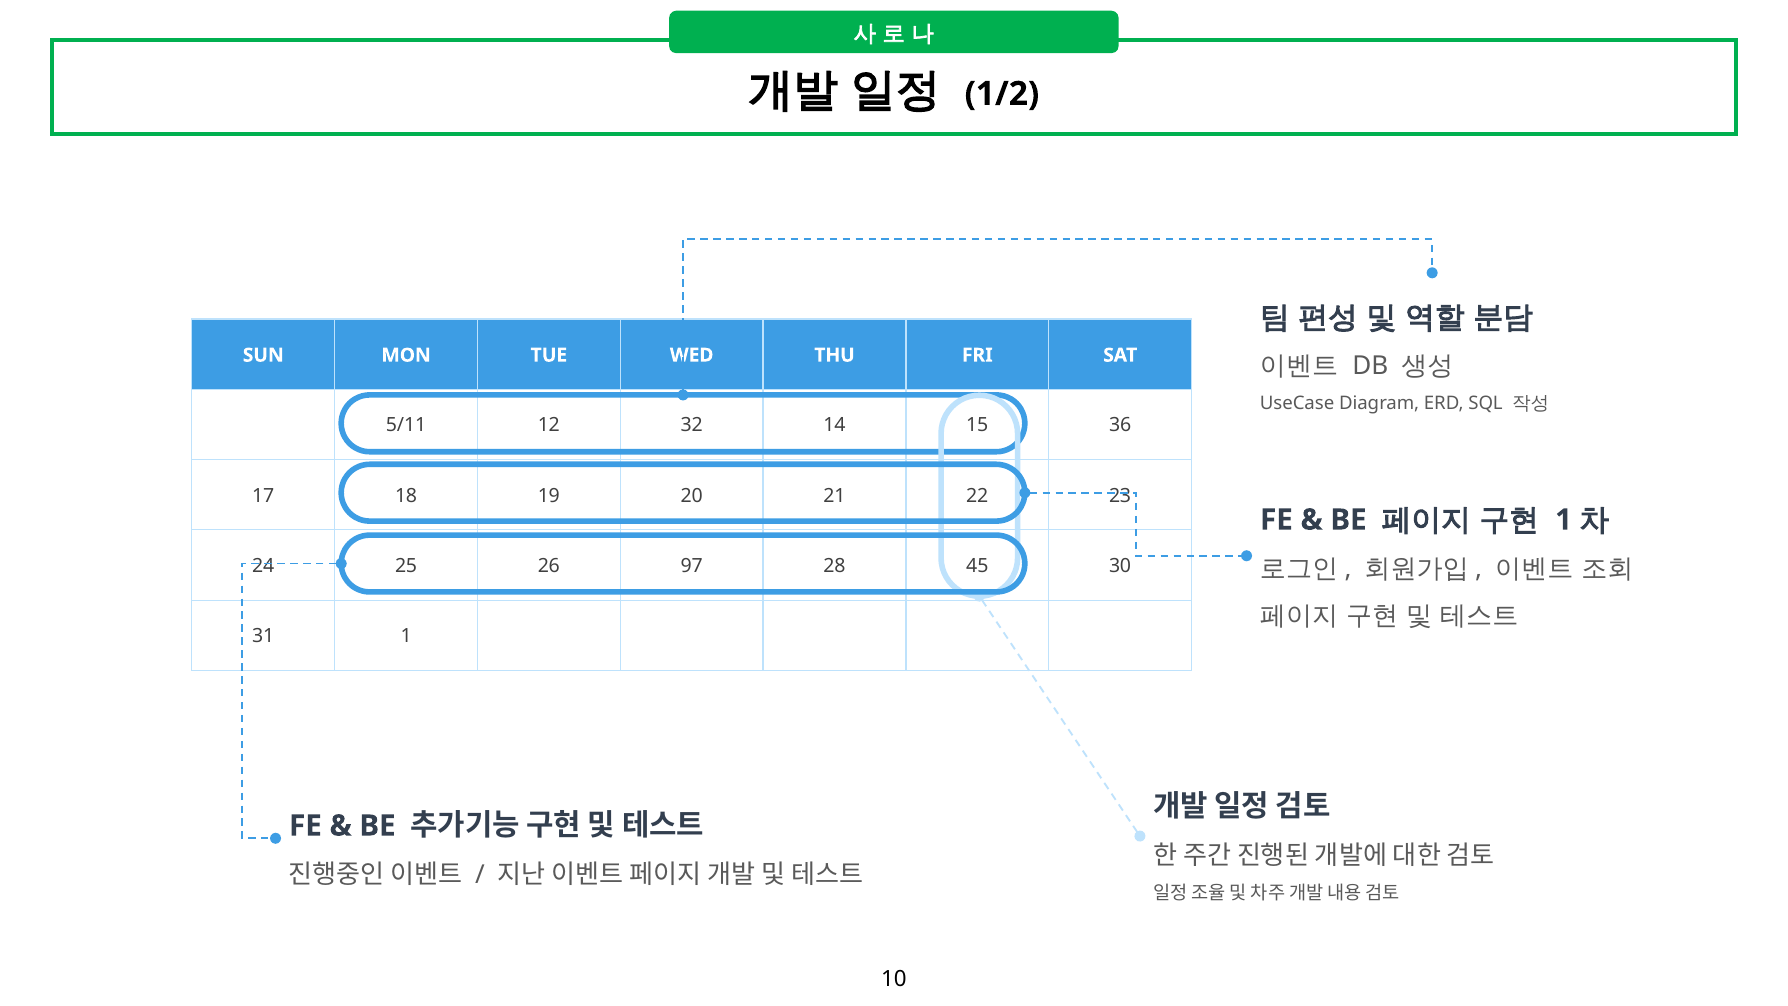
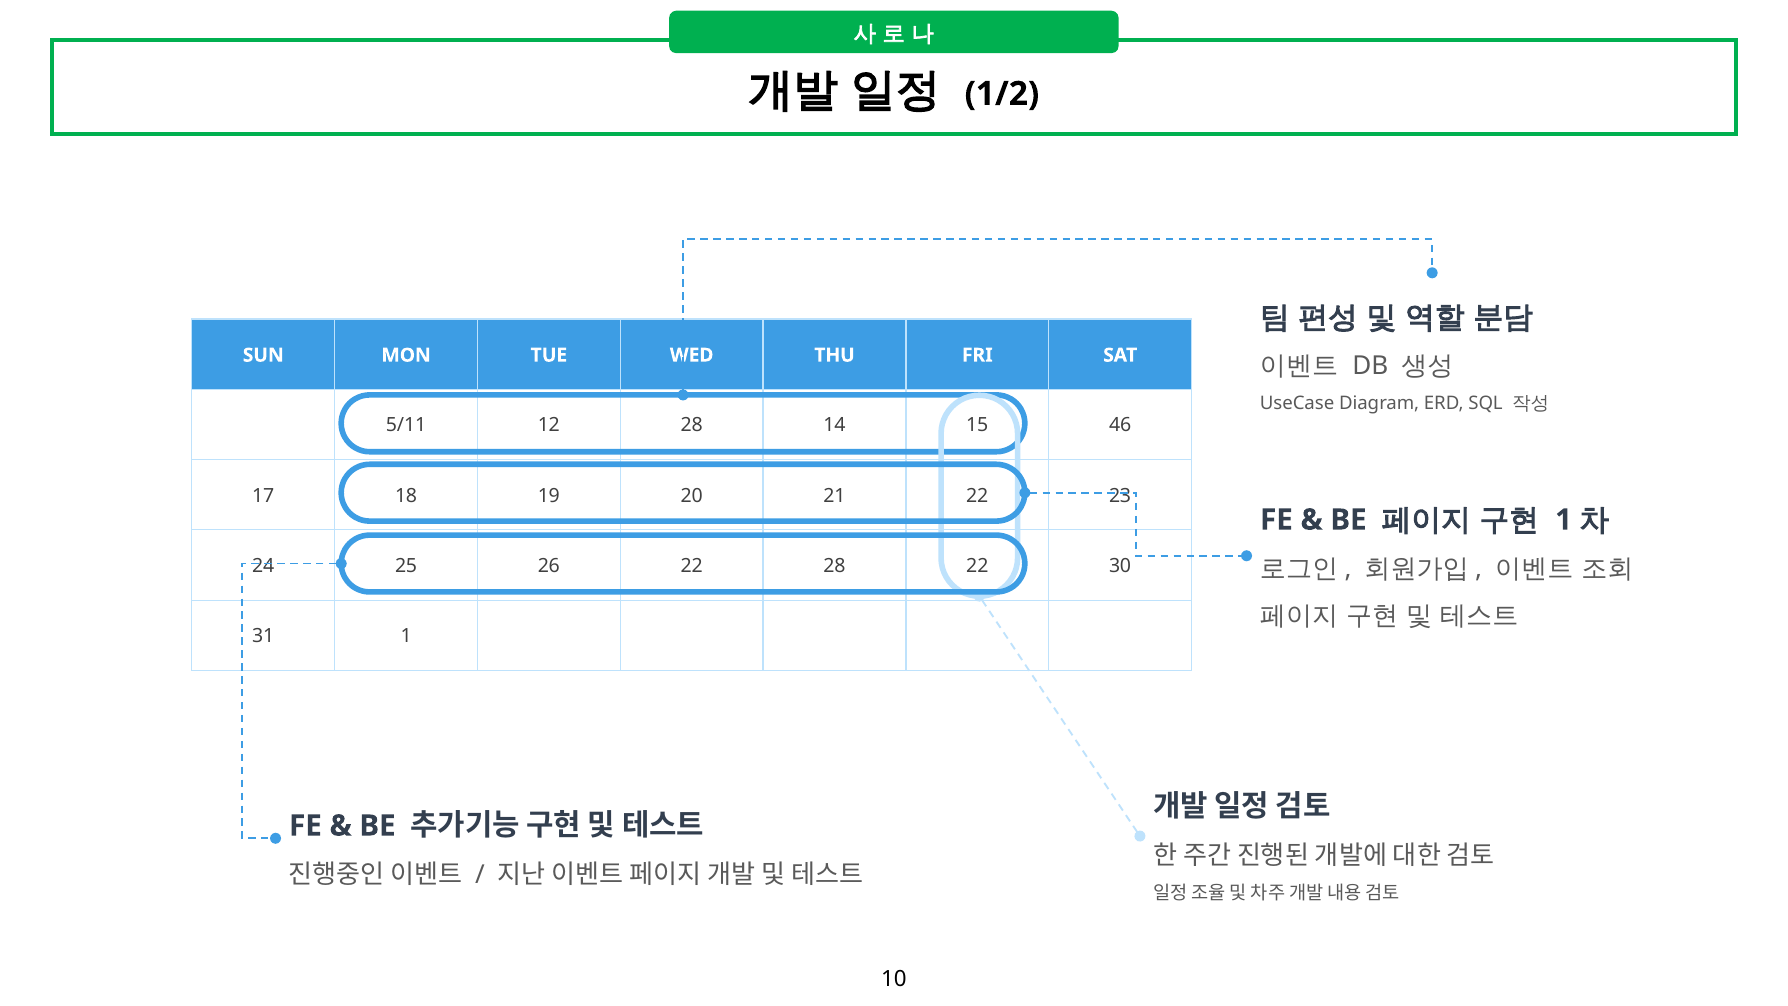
12 32: 32 -> 28
36: 36 -> 46
26 97: 97 -> 22
28 45: 45 -> 22
